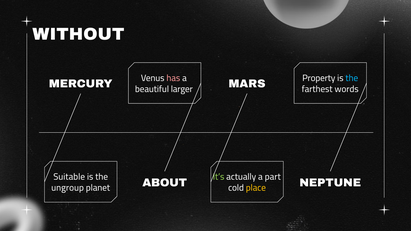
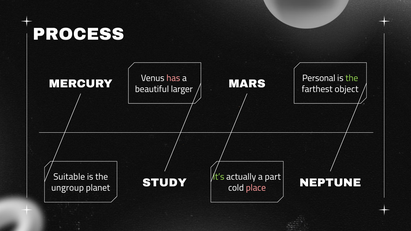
WITHOUT: WITHOUT -> PROCESS
Property: Property -> Personal
the at (352, 78) colour: light blue -> light green
words: words -> object
ABOUT: ABOUT -> STUDY
place colour: yellow -> pink
